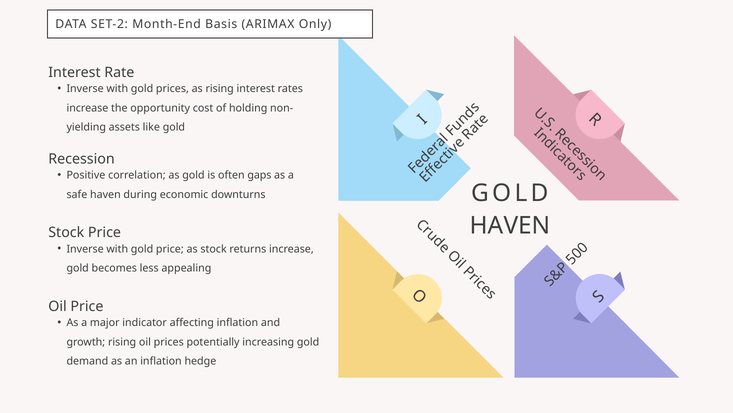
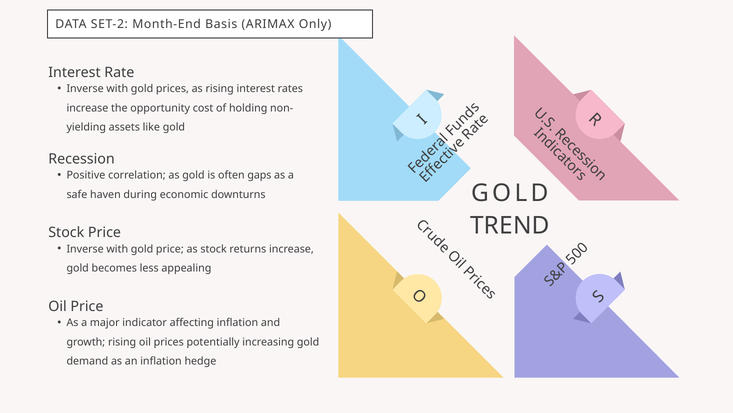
HAVEN at (510, 225): HAVEN -> TREND
